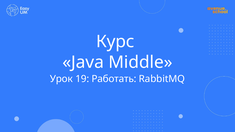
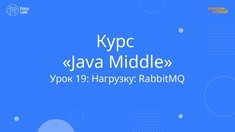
Работать: Работать -> Нагрузку
